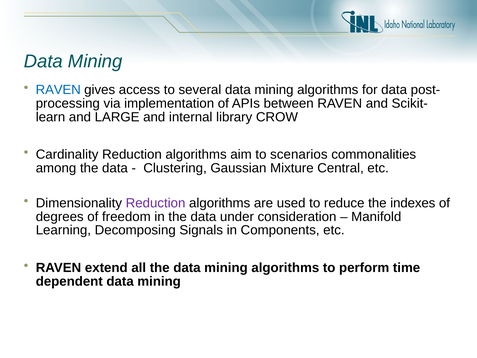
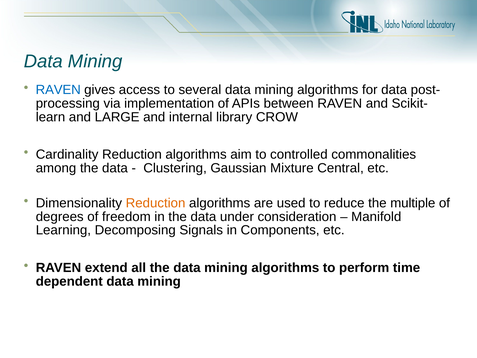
scenarios: scenarios -> controlled
Reduction at (156, 203) colour: purple -> orange
indexes: indexes -> multiple
